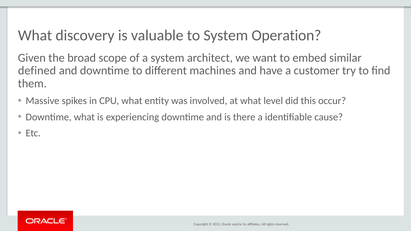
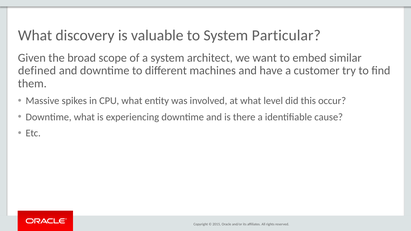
Operation: Operation -> Particular
